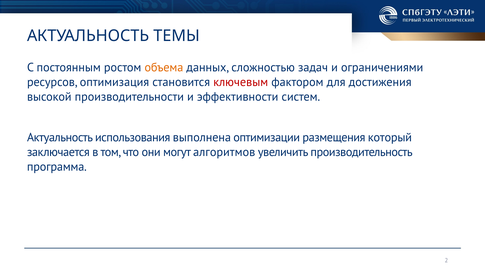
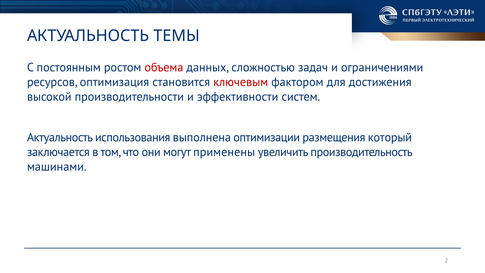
объема colour: orange -> red
алгоритмов: алгоритмов -> применены
программа: программа -> машинами
